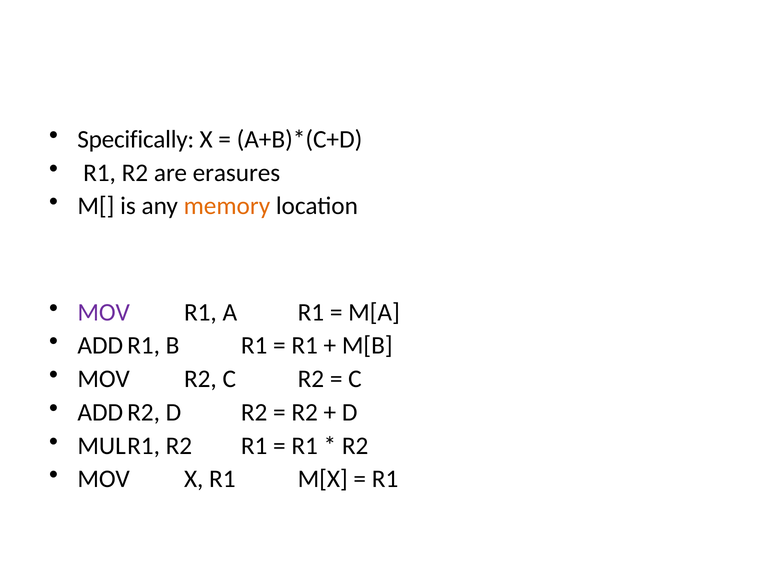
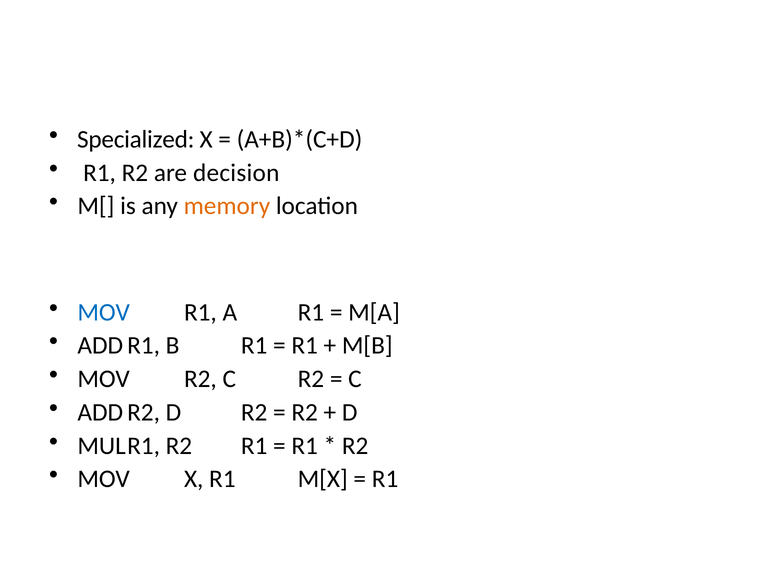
Specifically: Specifically -> Specialized
erasures: erasures -> decision
MOV at (104, 312) colour: purple -> blue
